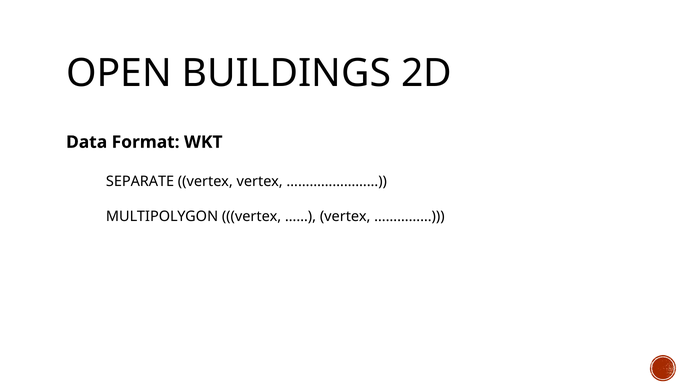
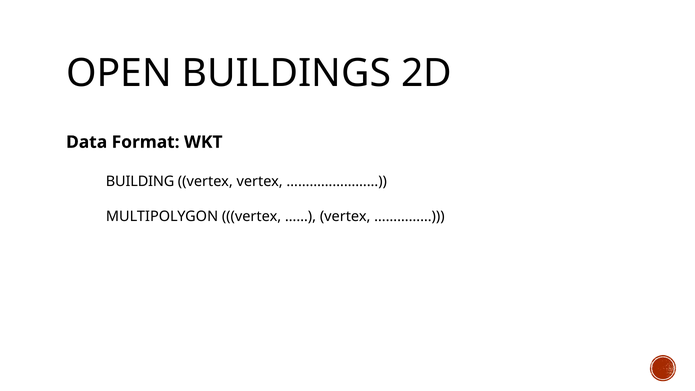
SEPARATE: SEPARATE -> BUILDING
